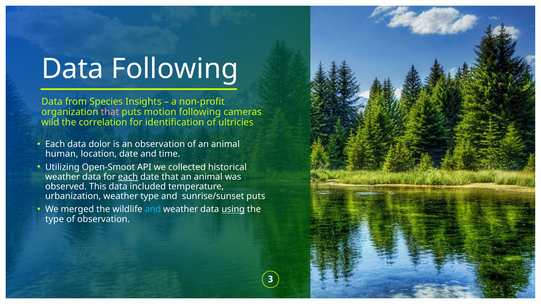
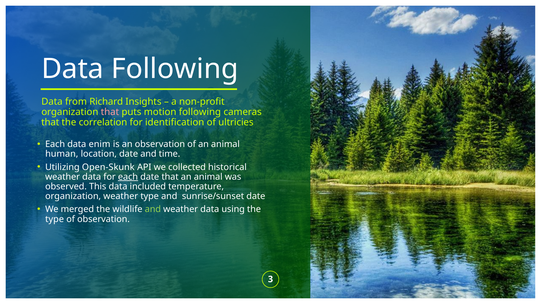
Species: Species -> Richard
wild at (50, 123): wild -> that
dolor: dolor -> enim
Open-Smoot: Open-Smoot -> Open-Skunk
urbanization at (73, 196): urbanization -> organization
sunrise/sunset puts: puts -> date
and at (153, 210) colour: light blue -> light green
using underline: present -> none
